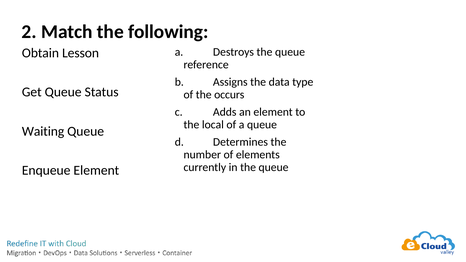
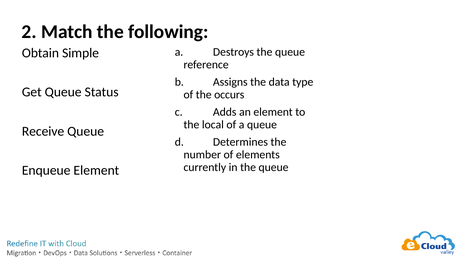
Lesson: Lesson -> Simple
Waiting: Waiting -> Receive
